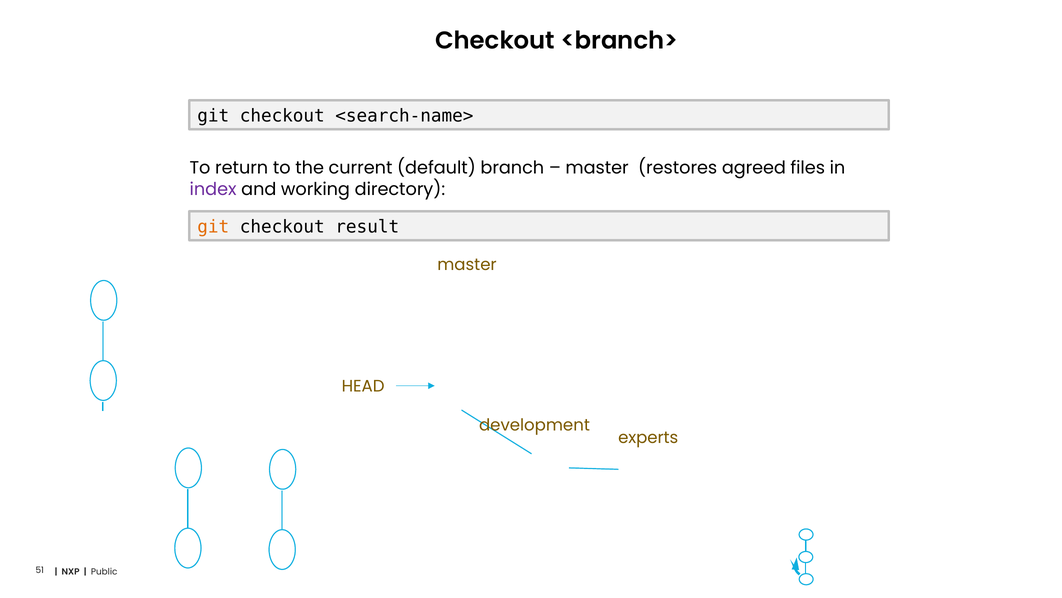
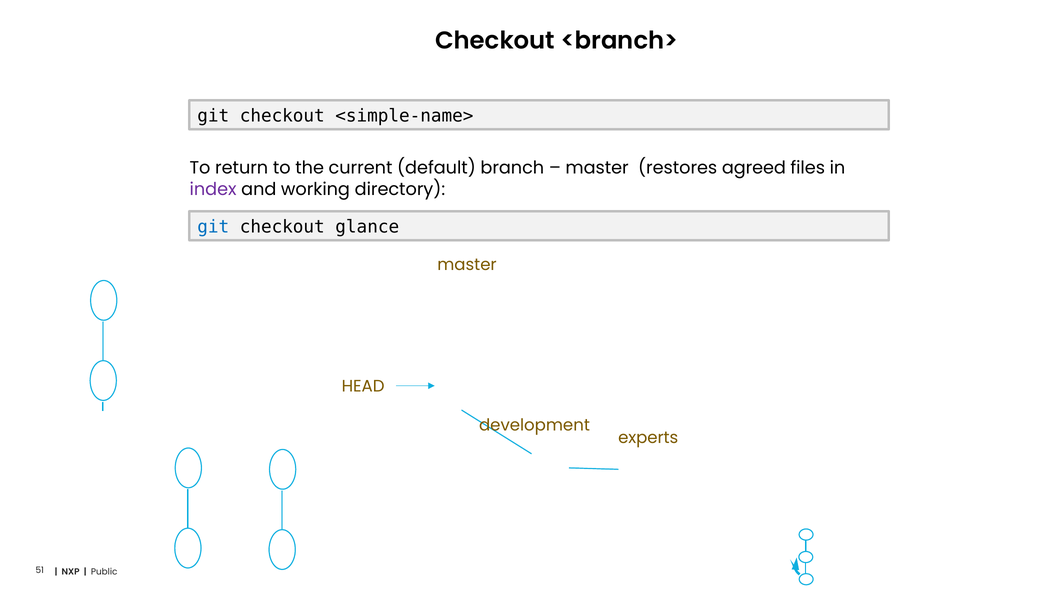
<search-name>: <search-name> -> <simple-name>
git at (213, 227) colour: orange -> blue
result: result -> glance
